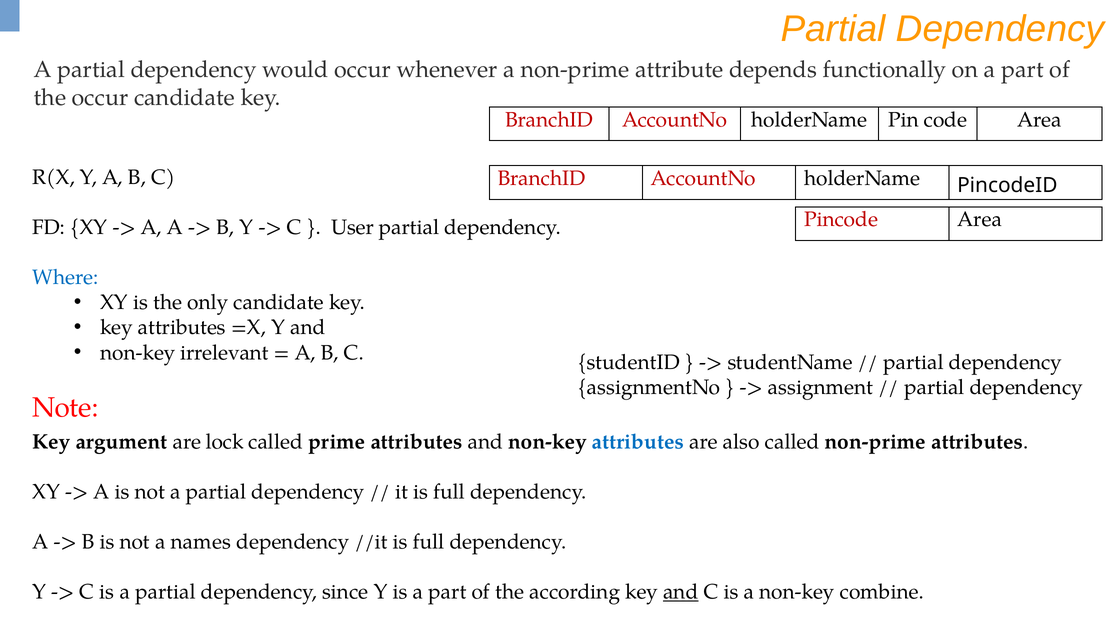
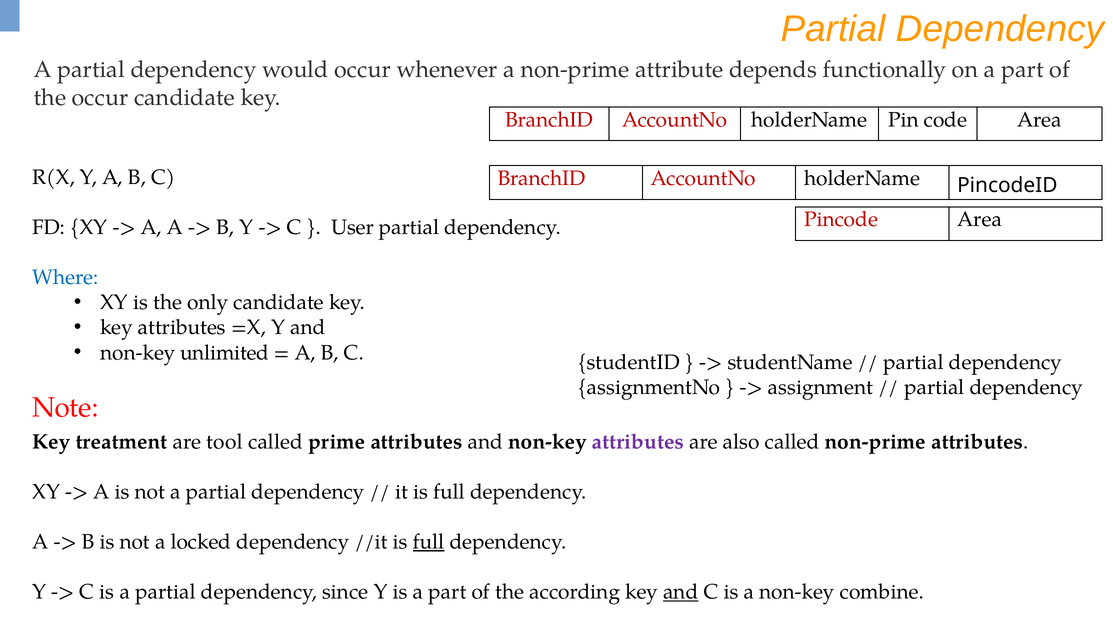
irrelevant: irrelevant -> unlimited
argument: argument -> treatment
lock: lock -> tool
attributes at (638, 442) colour: blue -> purple
names: names -> locked
full at (429, 542) underline: none -> present
